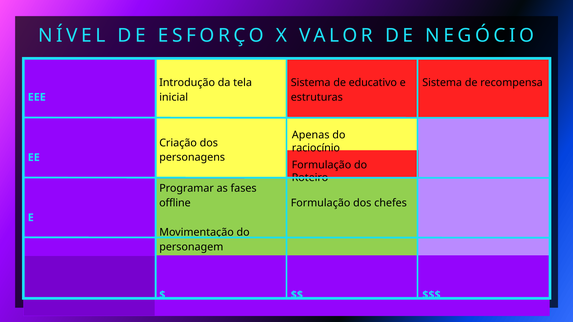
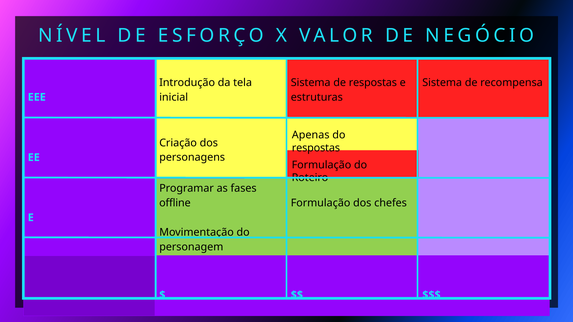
de educativo: educativo -> respostas
raciocínio at (316, 148): raciocínio -> respostas
